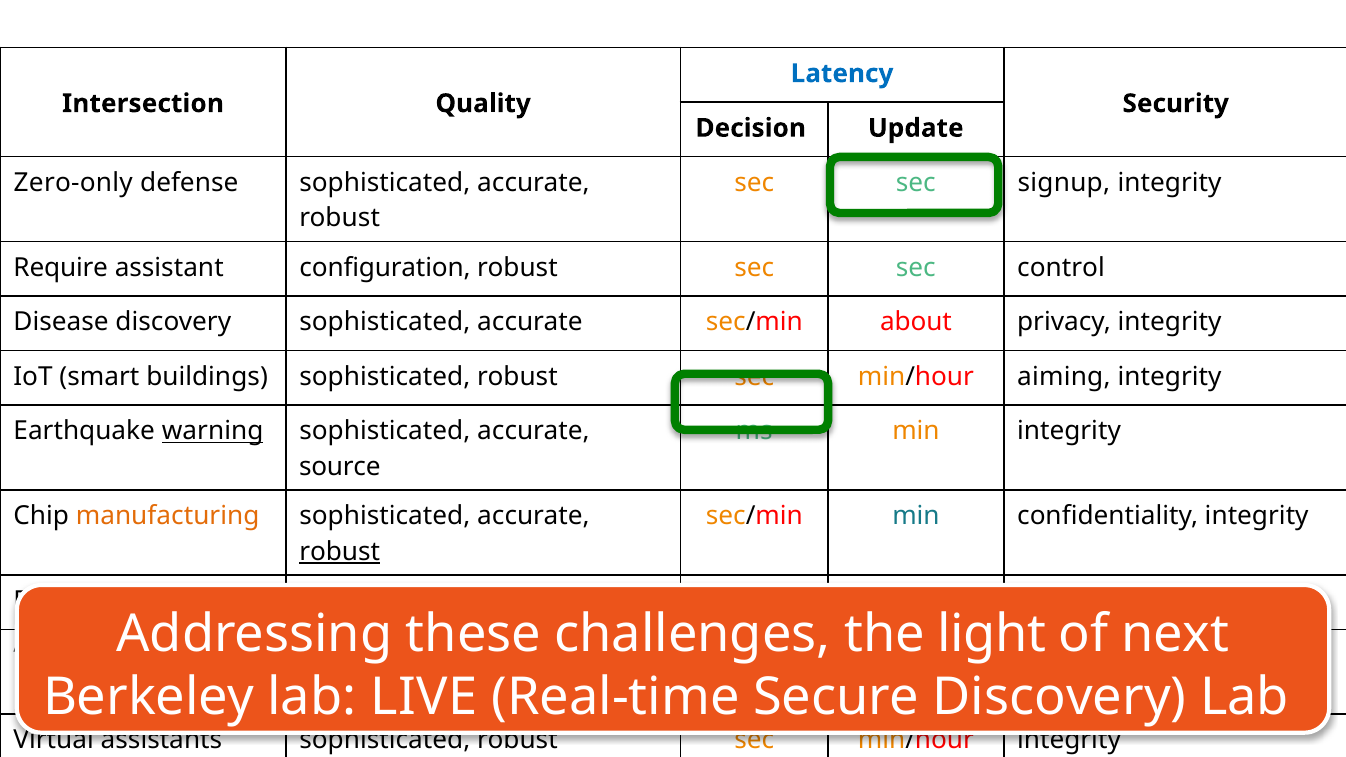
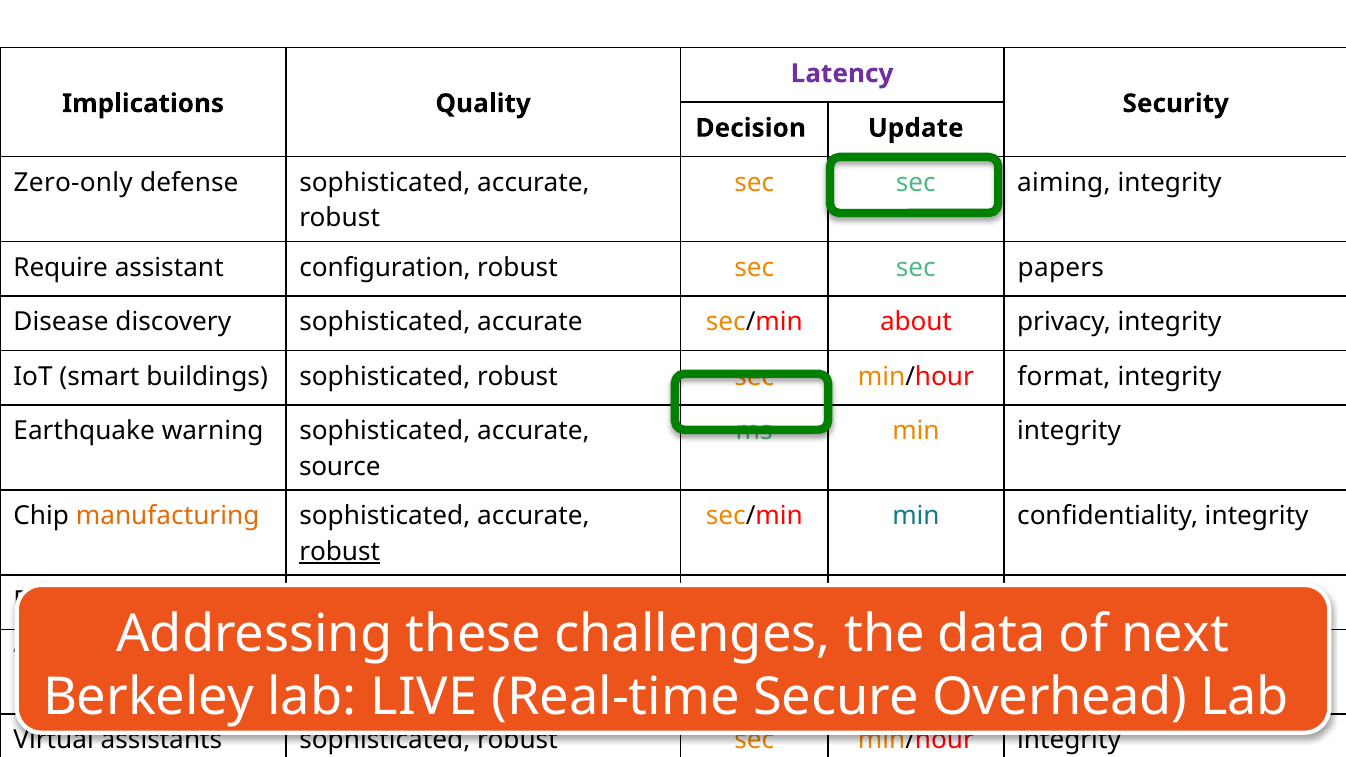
Latency colour: blue -> purple
Intersection: Intersection -> Implications
signup: signup -> aiming
control: control -> papers
aiming: aiming -> format
warning underline: present -> none
light: light -> data
Secure Discovery: Discovery -> Overhead
